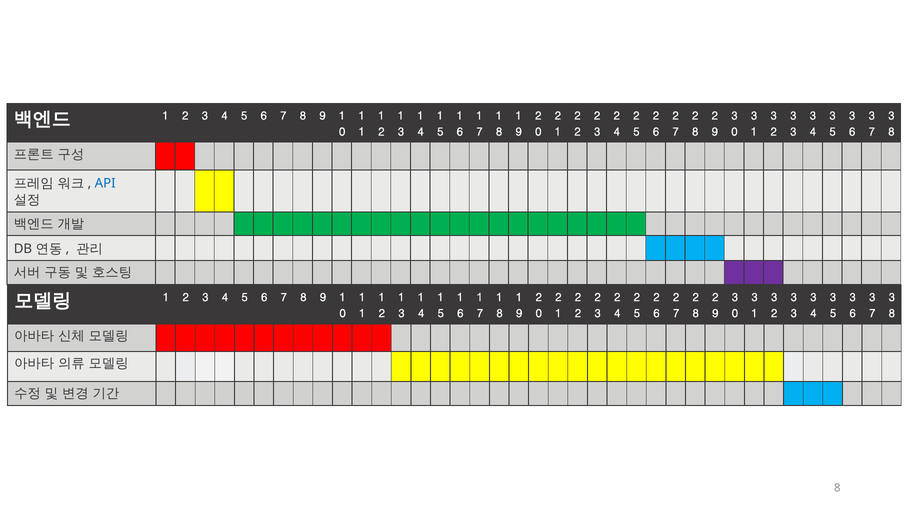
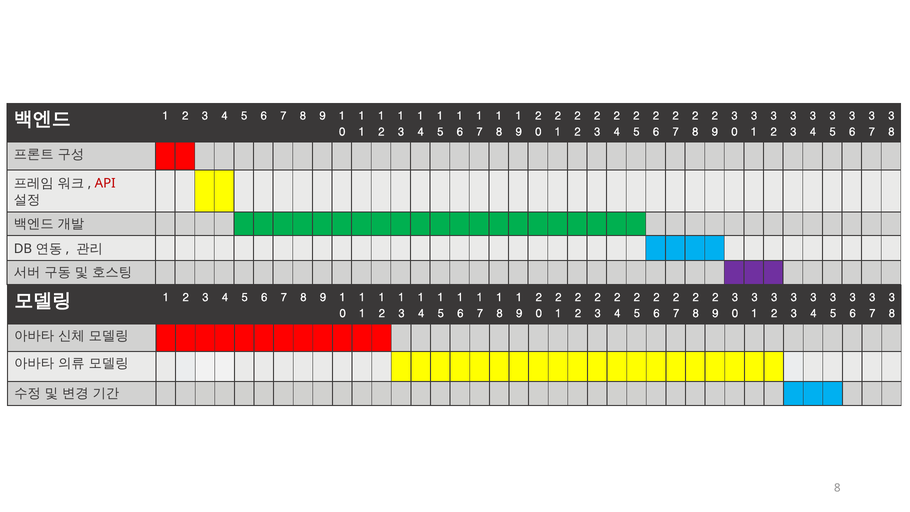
API colour: blue -> red
